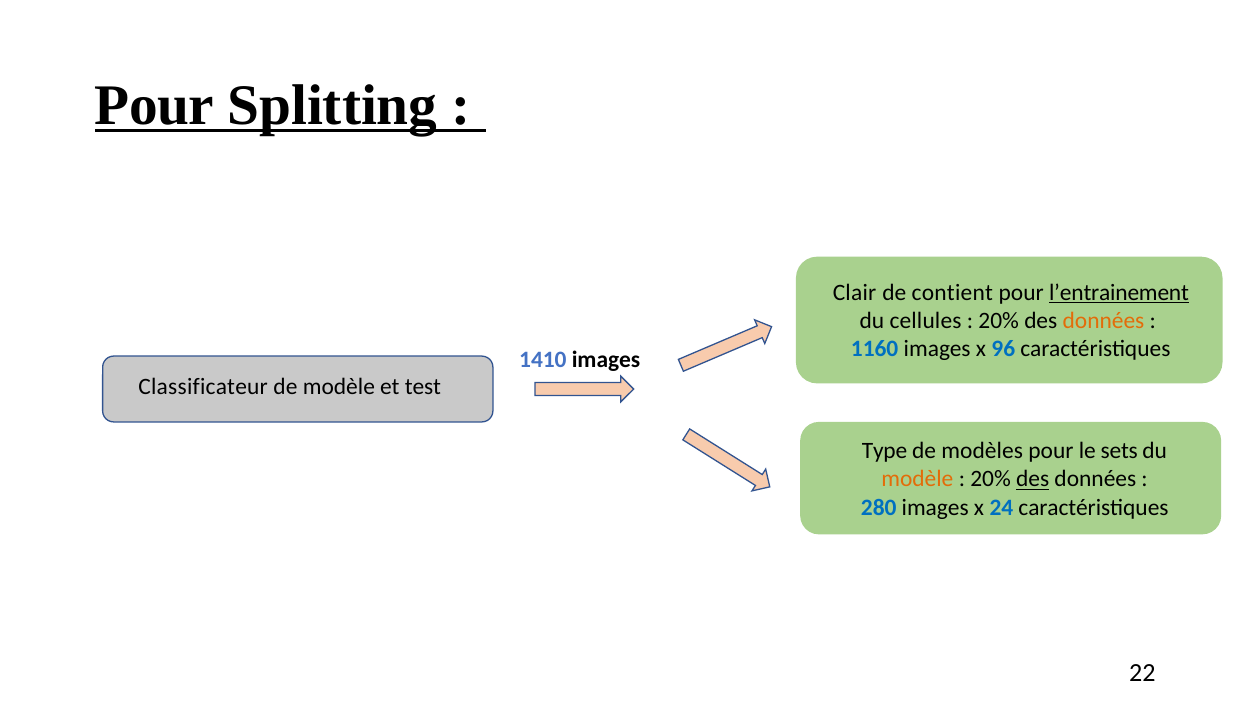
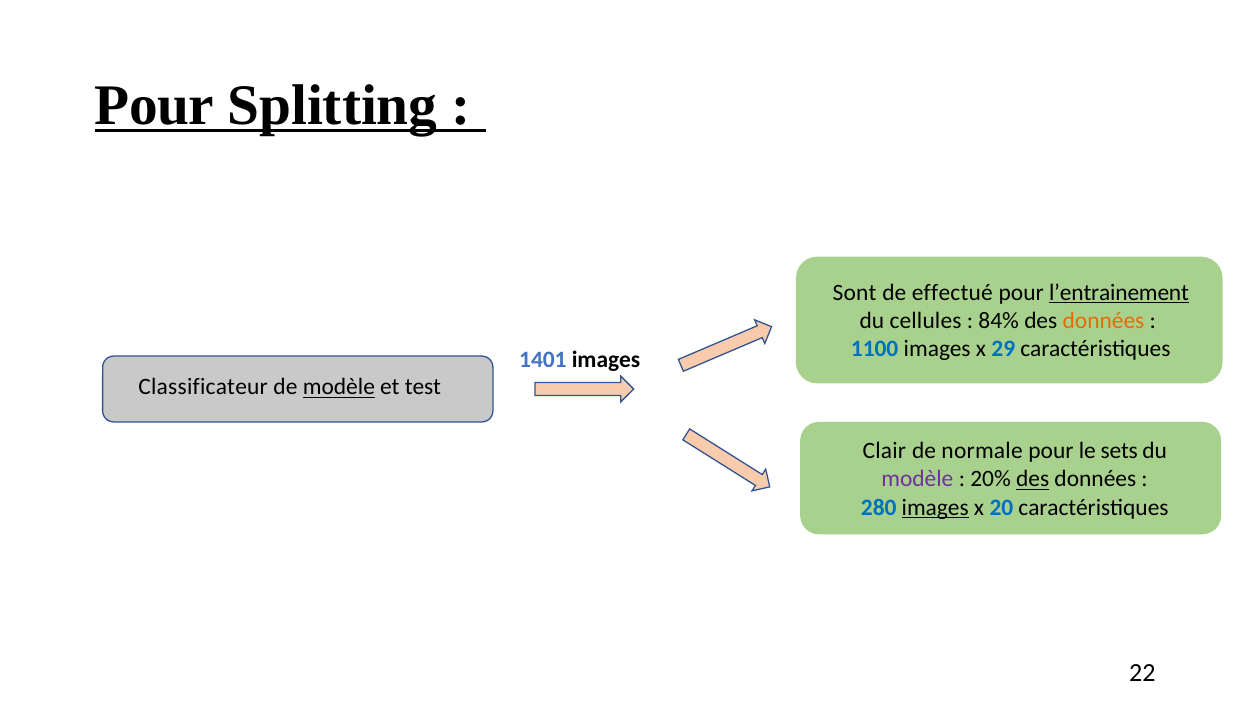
Clair: Clair -> Sont
contient: contient -> effectué
20% at (999, 320): 20% -> 84%
1160: 1160 -> 1100
96: 96 -> 29
1410: 1410 -> 1401
modèle at (339, 387) underline: none -> present
Type: Type -> Clair
modèles: modèles -> normale
modèle at (917, 479) colour: orange -> purple
images at (935, 507) underline: none -> present
24: 24 -> 20
